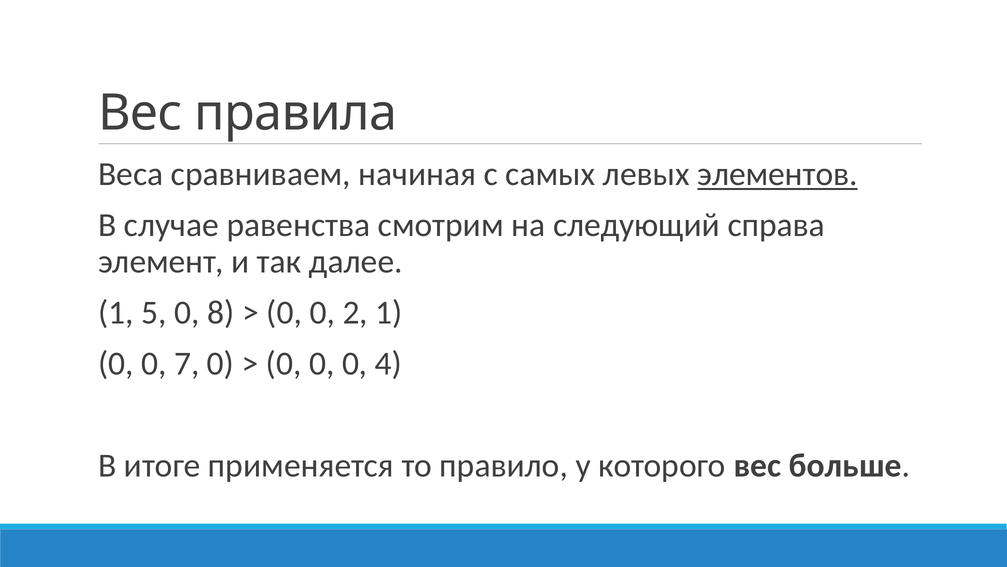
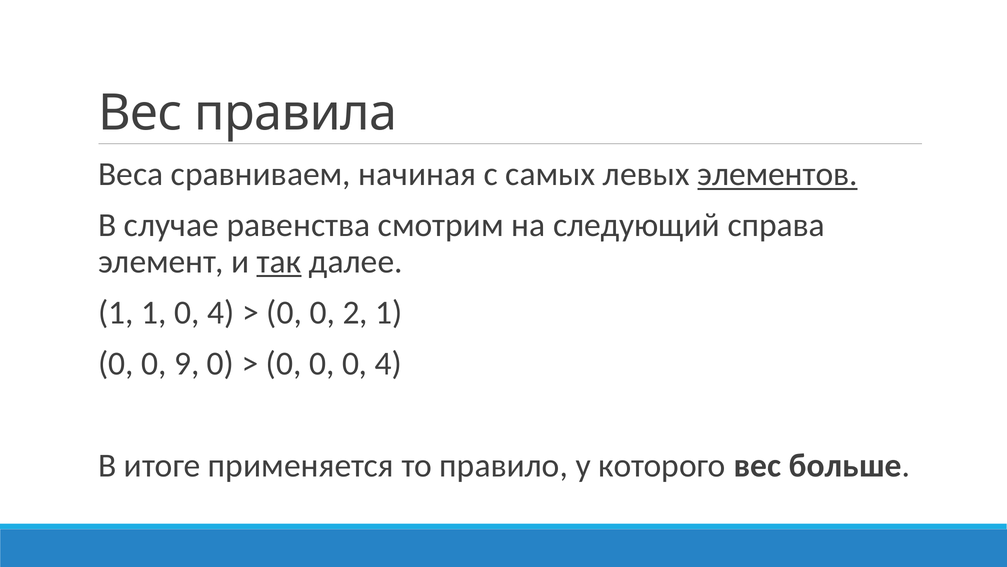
так underline: none -> present
1 5: 5 -> 1
8 at (221, 312): 8 -> 4
7: 7 -> 9
